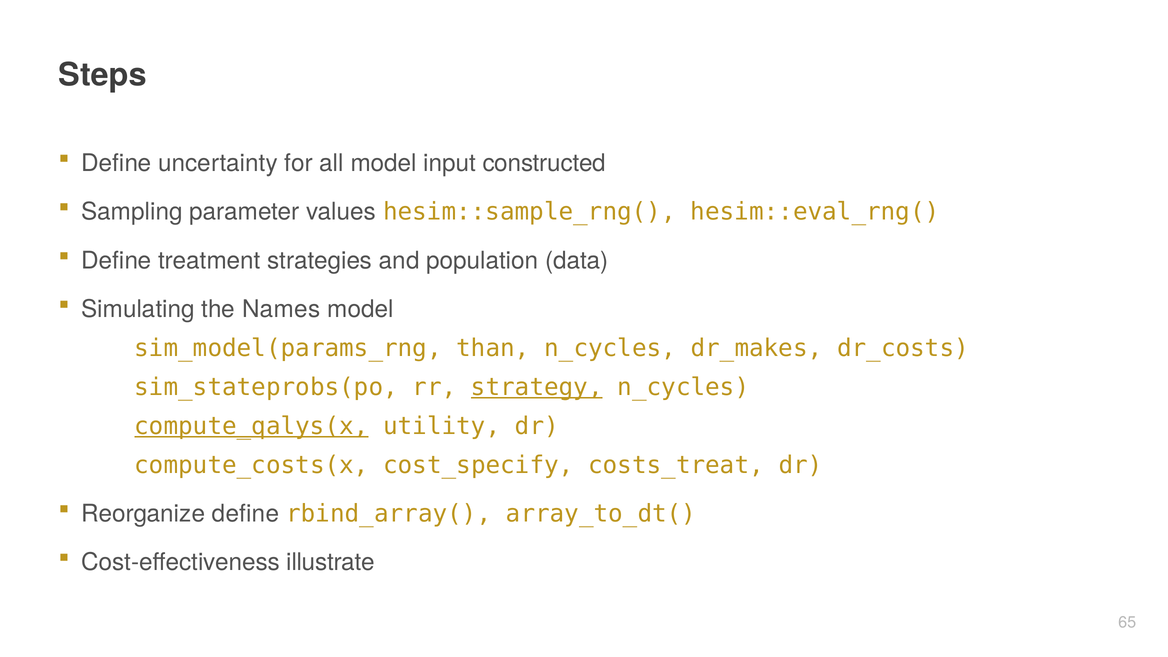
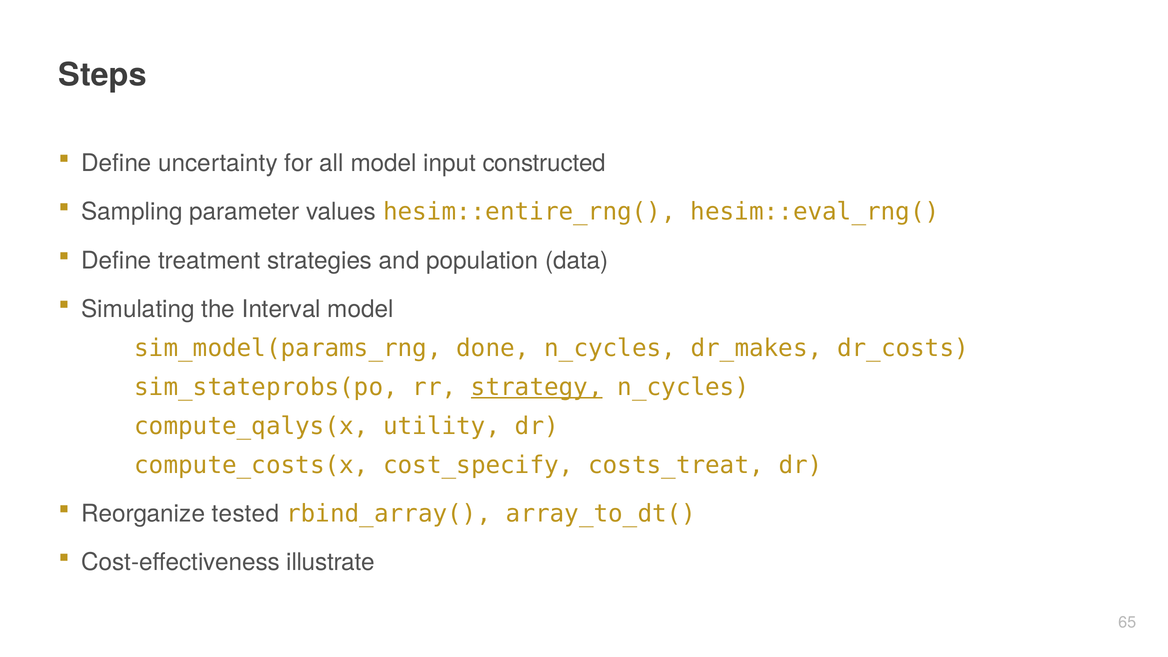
hesim::sample_rng(: hesim::sample_rng( -> hesim::entire_rng(
Names: Names -> Interval
than: than -> done
compute_qalys(x underline: present -> none
Reorganize define: define -> tested
